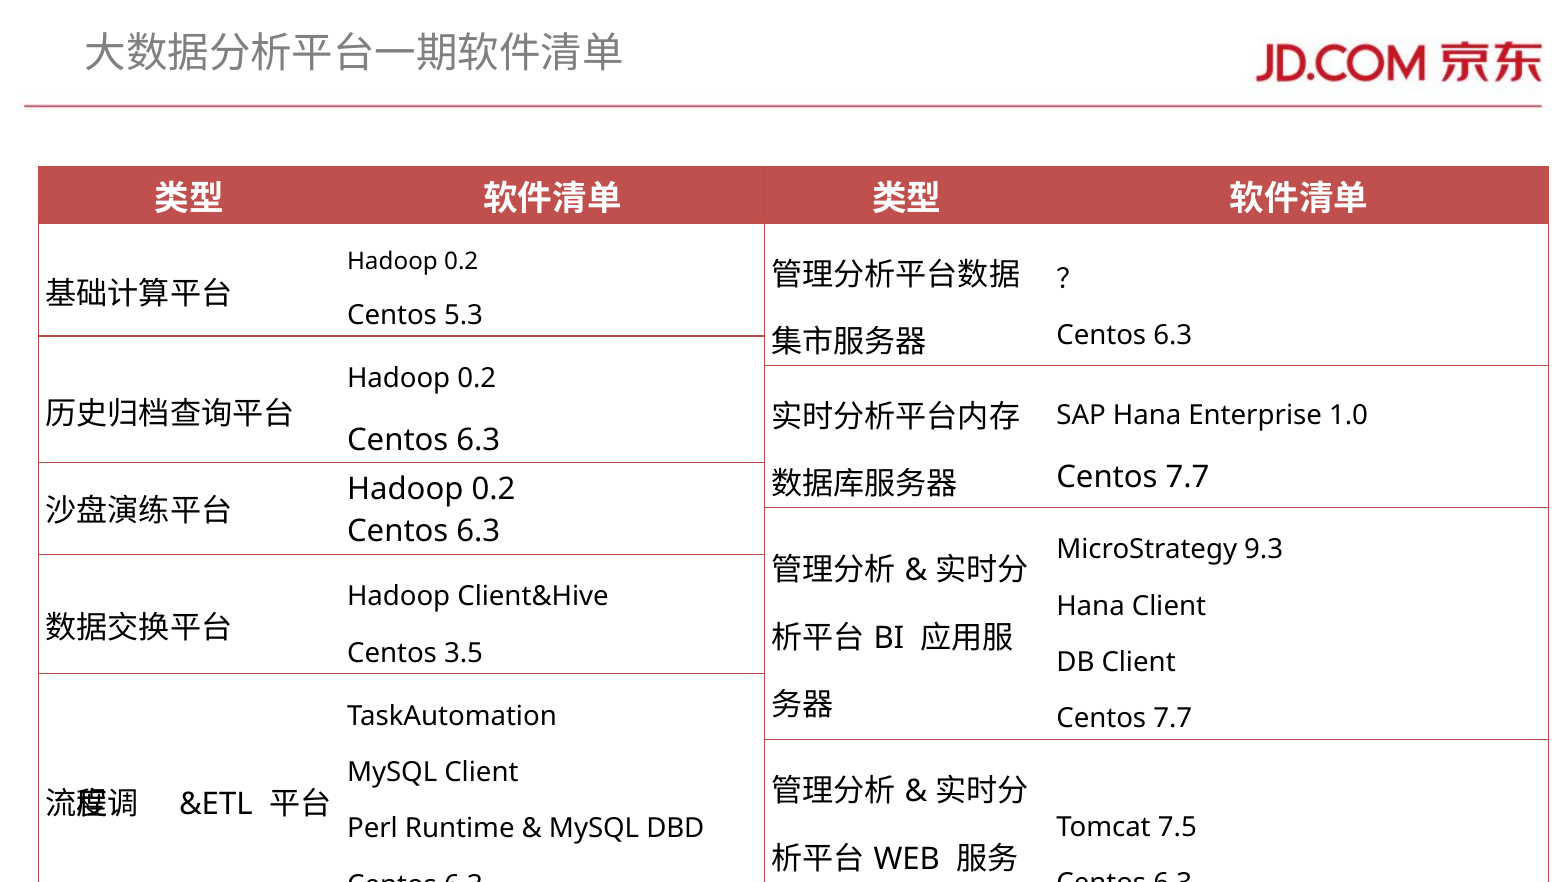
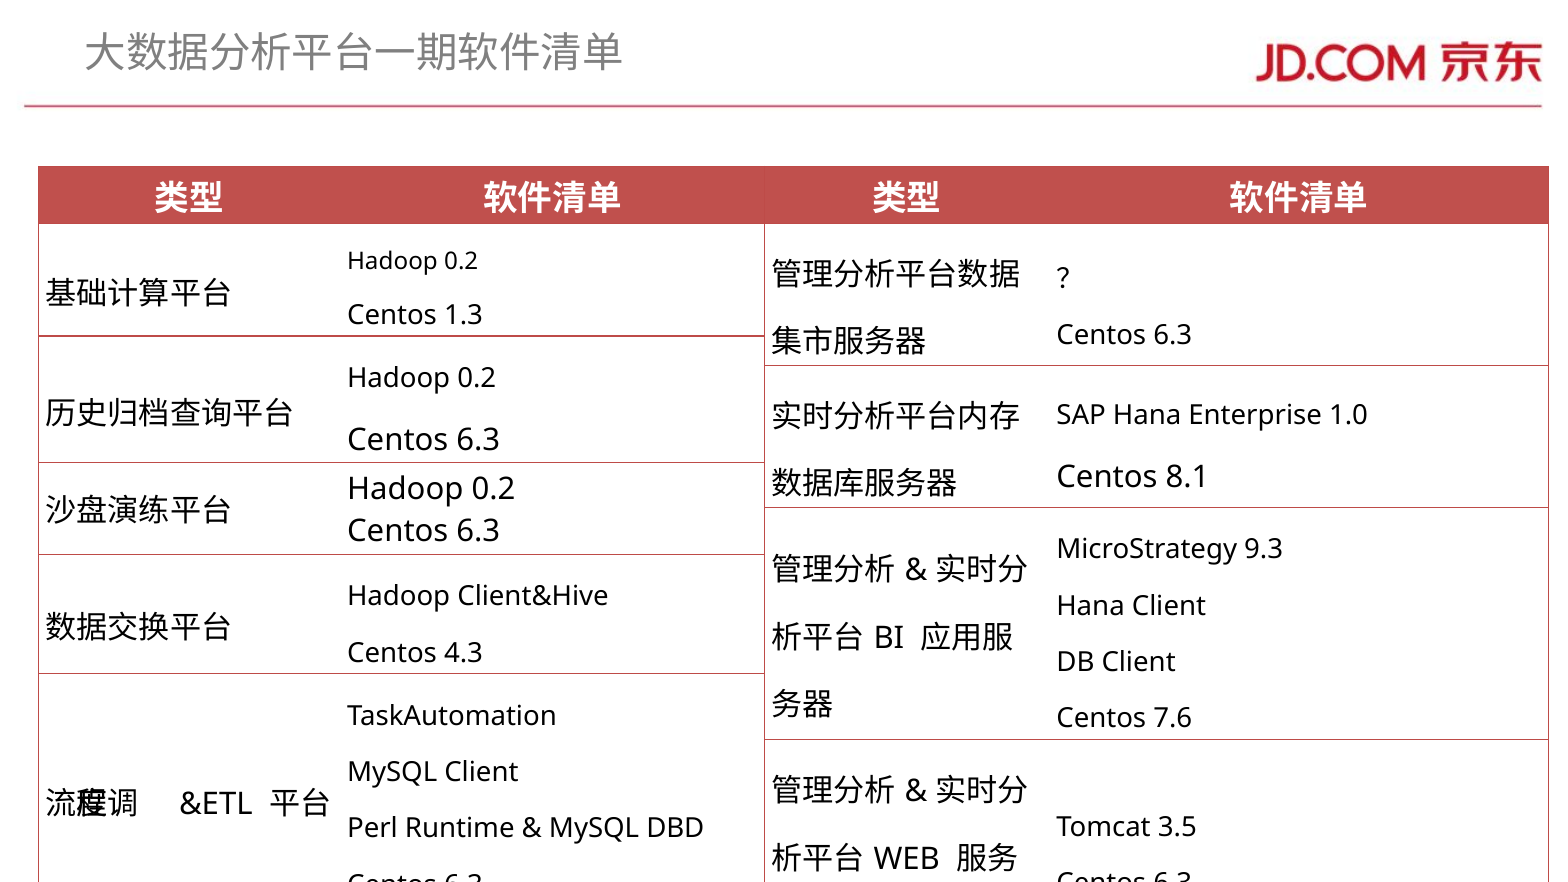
5.3: 5.3 -> 1.3
7.7 at (1188, 477): 7.7 -> 8.1
3.5: 3.5 -> 4.3
7.7 at (1173, 719): 7.7 -> 7.6
7.5: 7.5 -> 3.5
